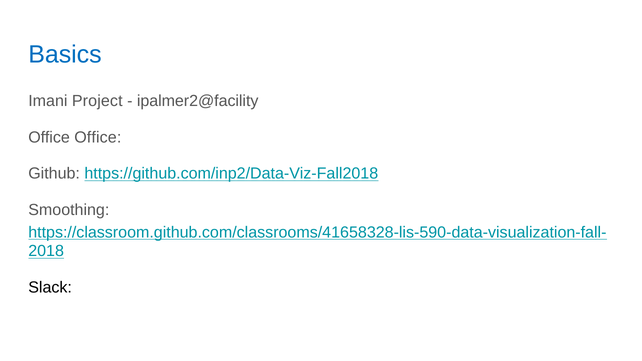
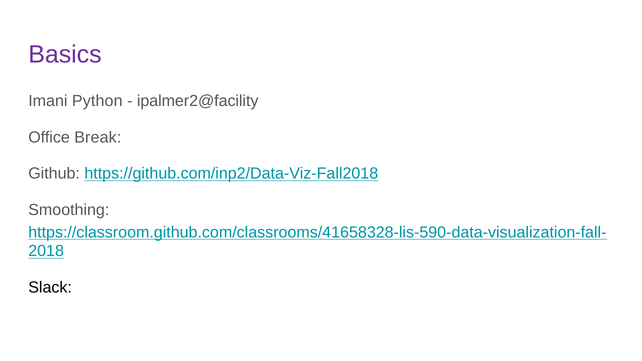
Basics colour: blue -> purple
Project: Project -> Python
Office Office: Office -> Break
